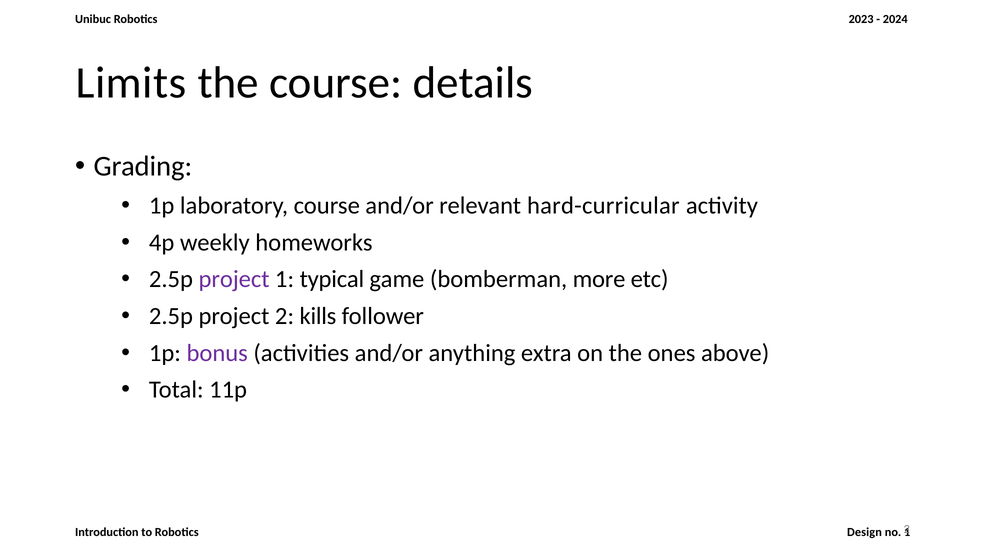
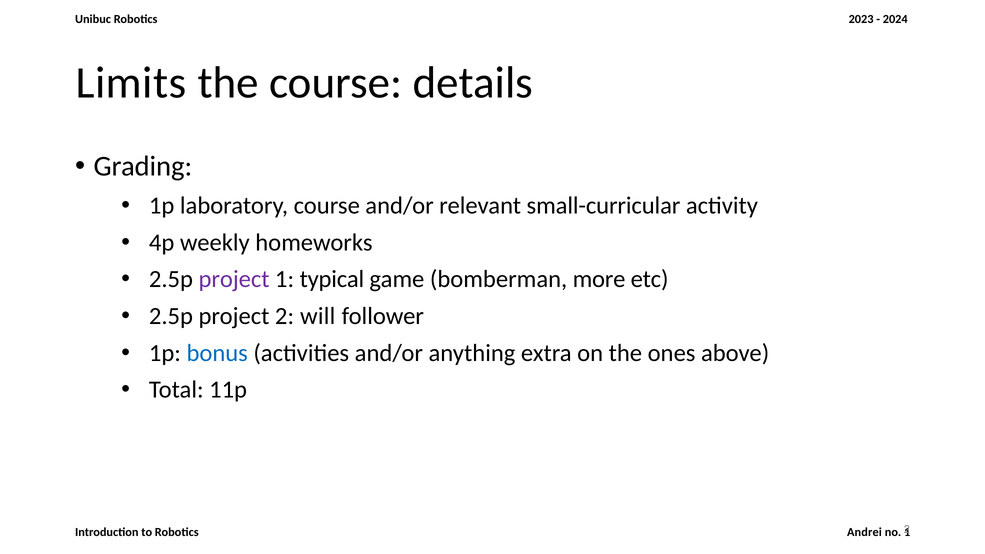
hard-curricular: hard-curricular -> small-curricular
kills: kills -> will
bonus colour: purple -> blue
Design: Design -> Andrei
